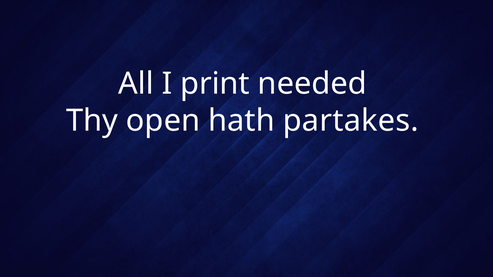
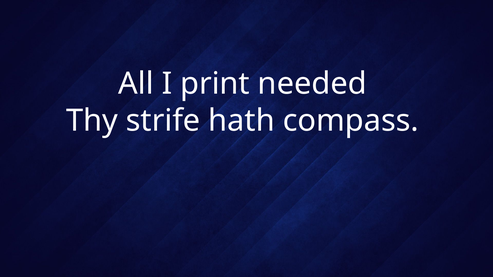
open: open -> strife
partakes: partakes -> compass
